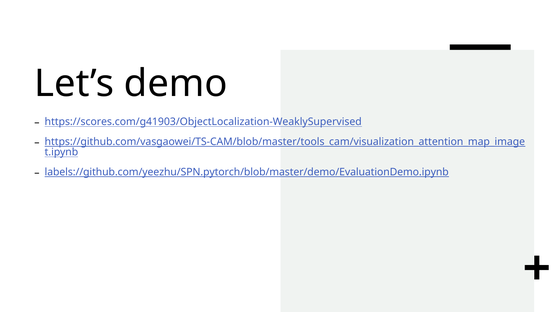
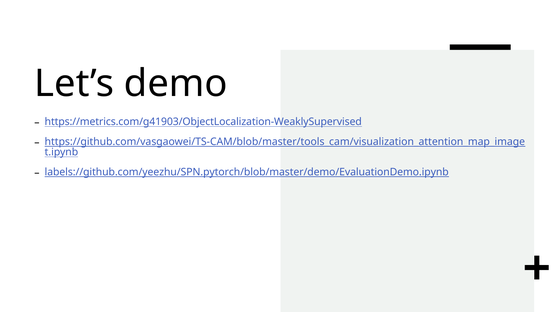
https://scores.com/g41903/ObjectLocalization-WeaklySupervised: https://scores.com/g41903/ObjectLocalization-WeaklySupervised -> https://metrics.com/g41903/ObjectLocalization-WeaklySupervised
